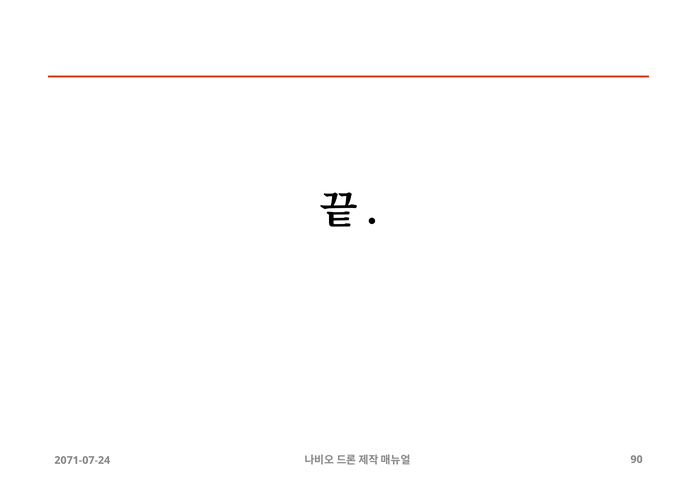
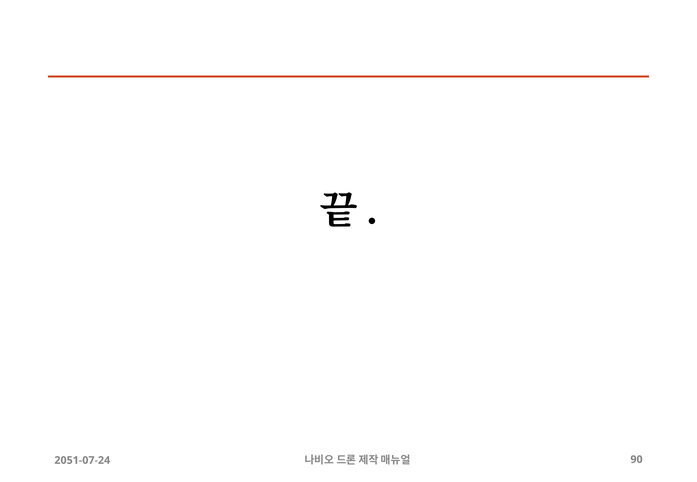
2071-07-24: 2071-07-24 -> 2051-07-24
